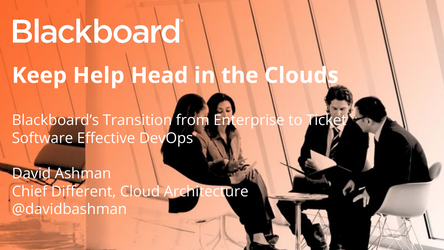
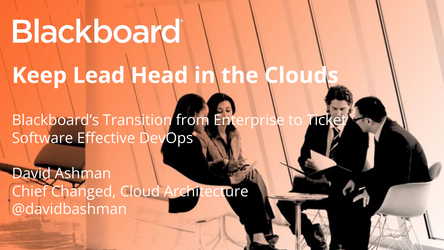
Help: Help -> Lead
Different: Different -> Changed
